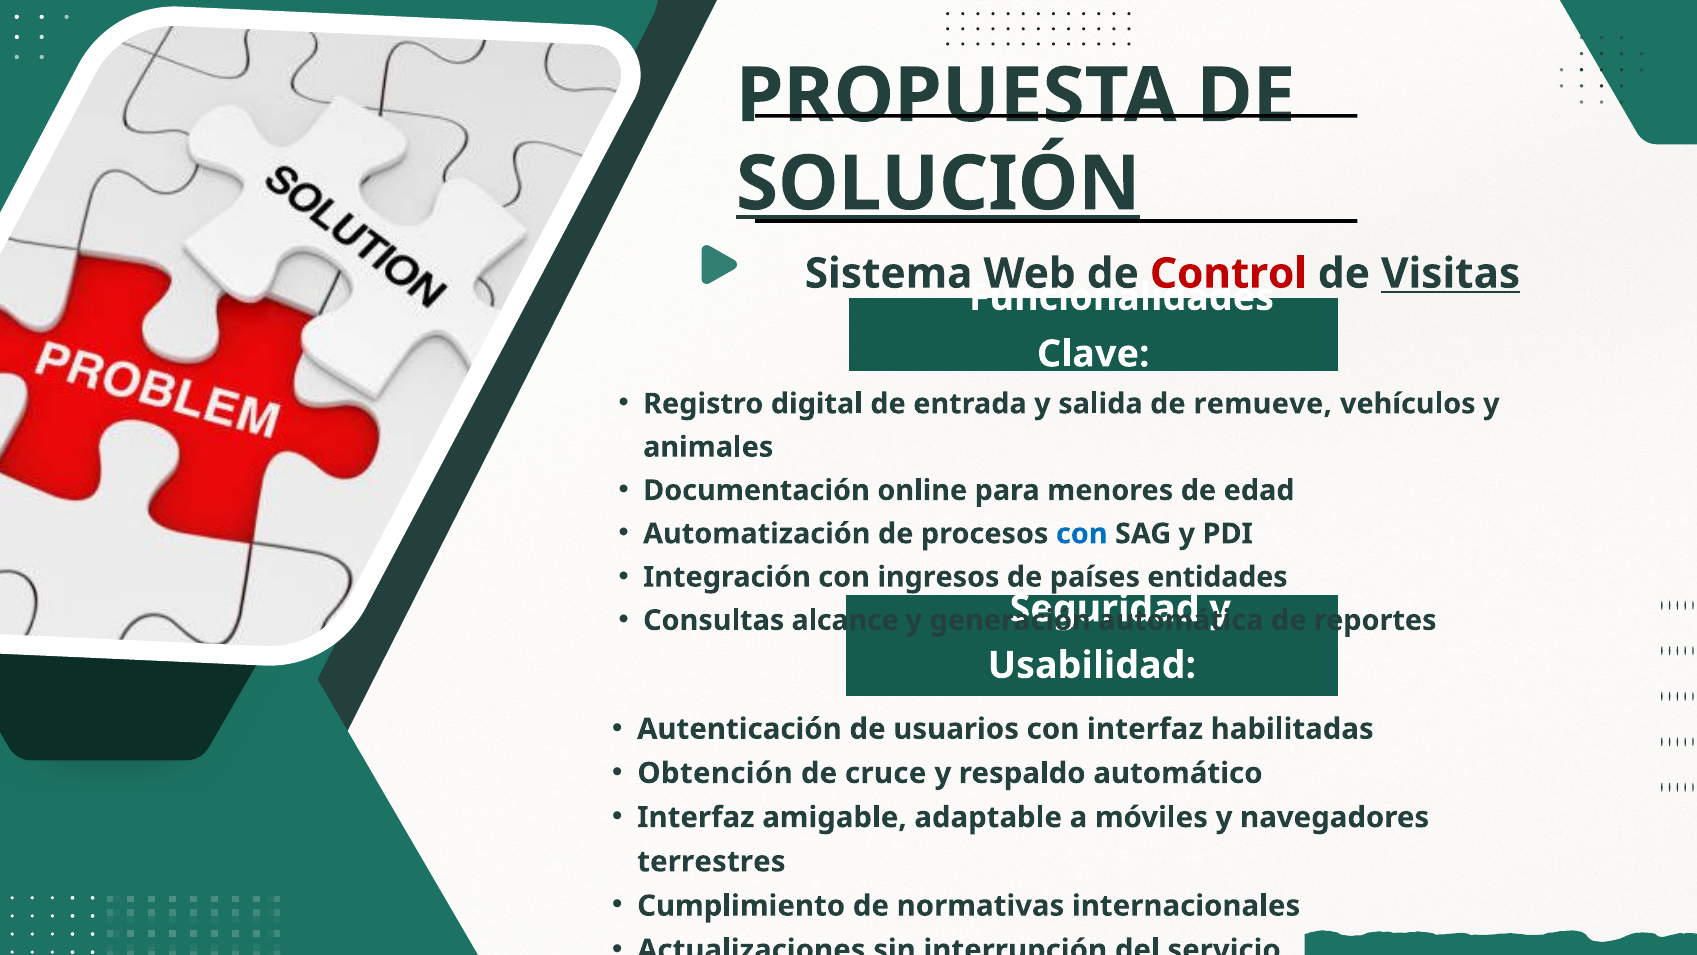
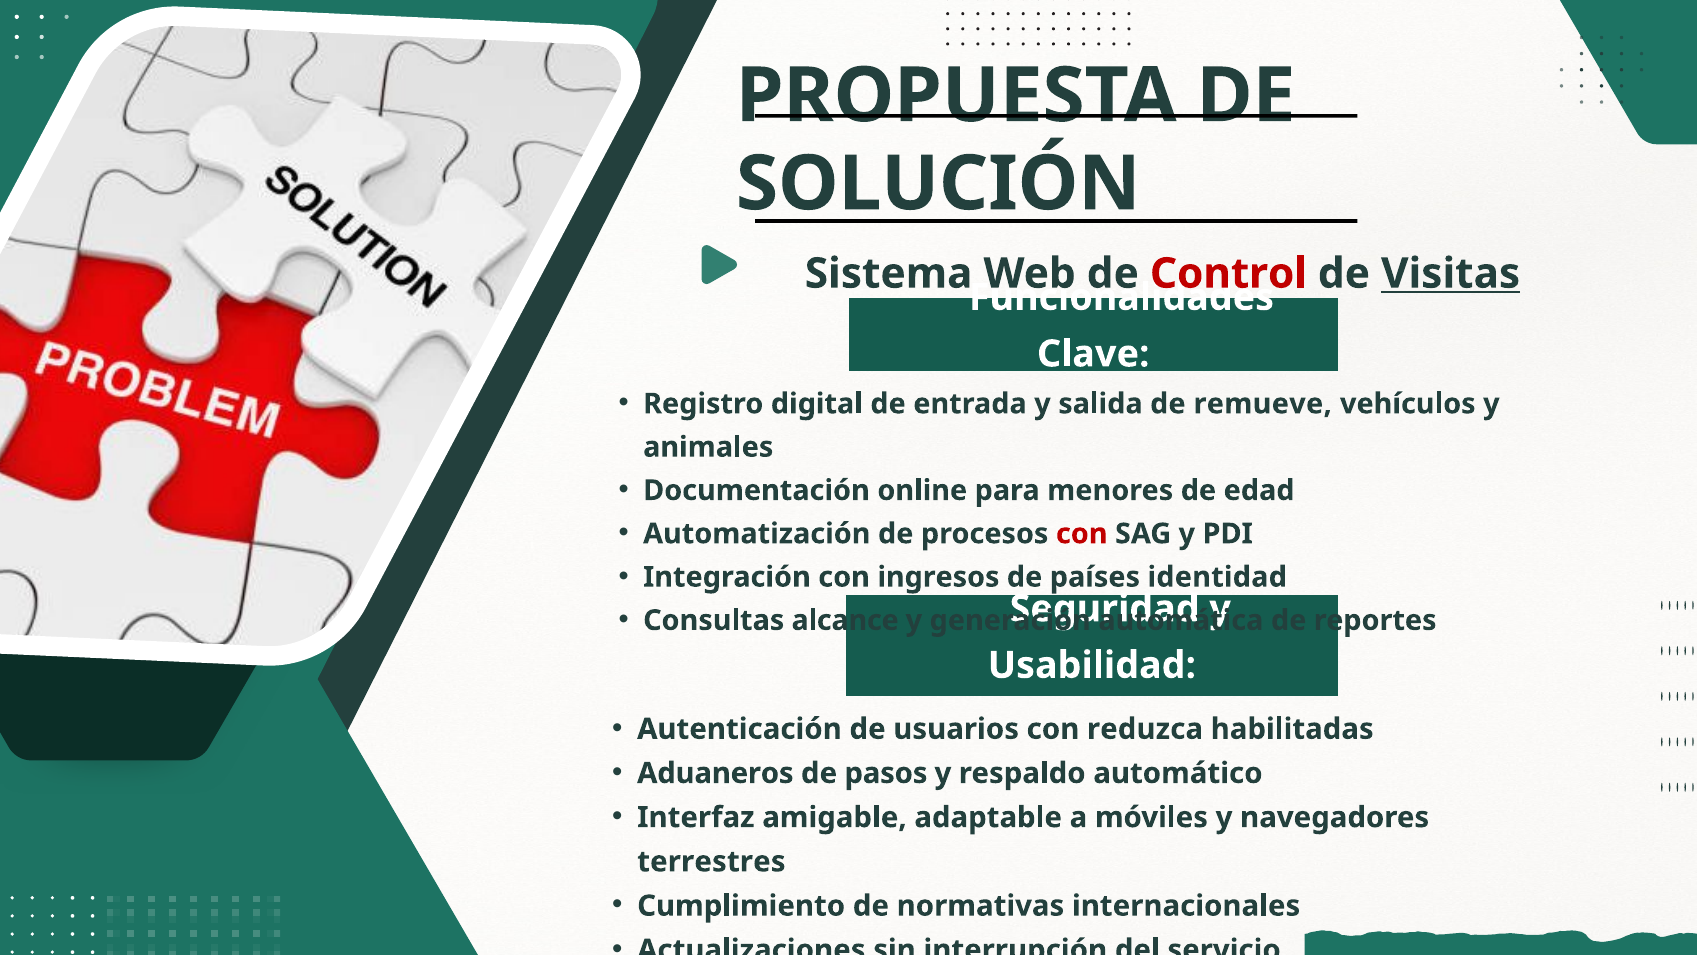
SOLUCIÓN underline: present -> none
con at (1082, 534) colour: blue -> red
entidades: entidades -> identidad
con interfaz: interfaz -> reduzca
Obtención: Obtención -> Aduaneros
cruce: cruce -> pasos
